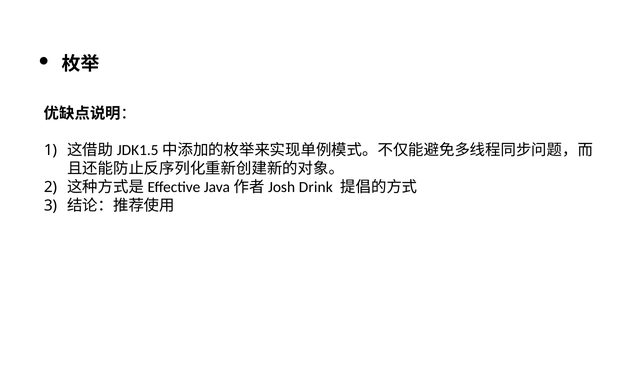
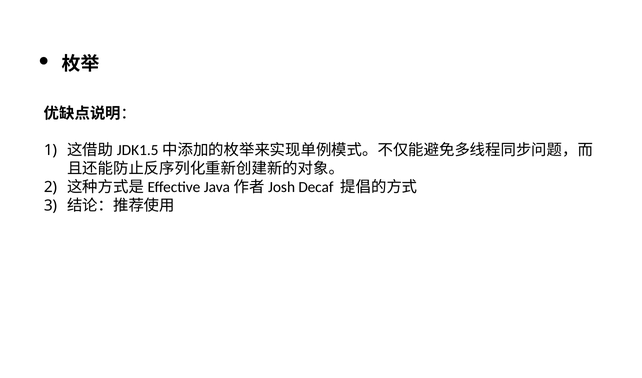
Drink: Drink -> Decaf
